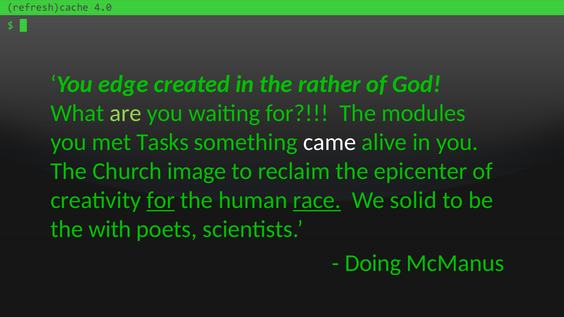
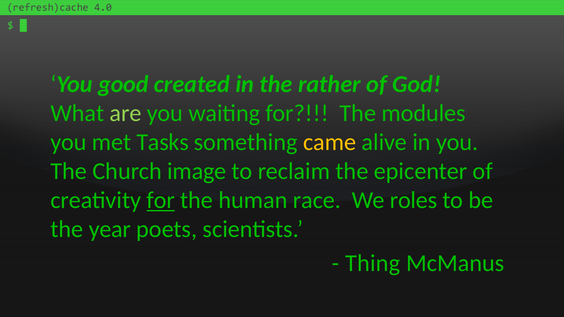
edge: edge -> good
came colour: white -> yellow
race underline: present -> none
solid: solid -> roles
with: with -> year
Doing: Doing -> Thing
